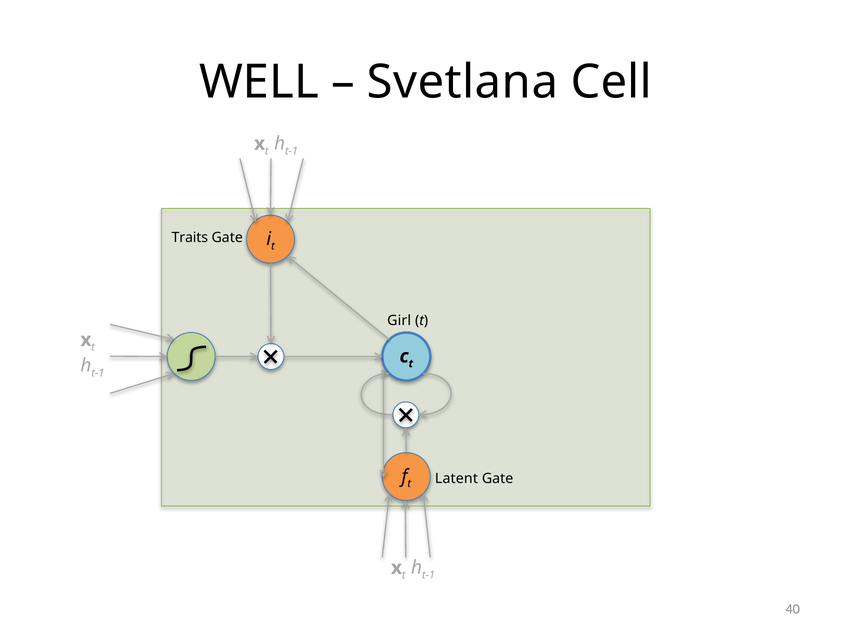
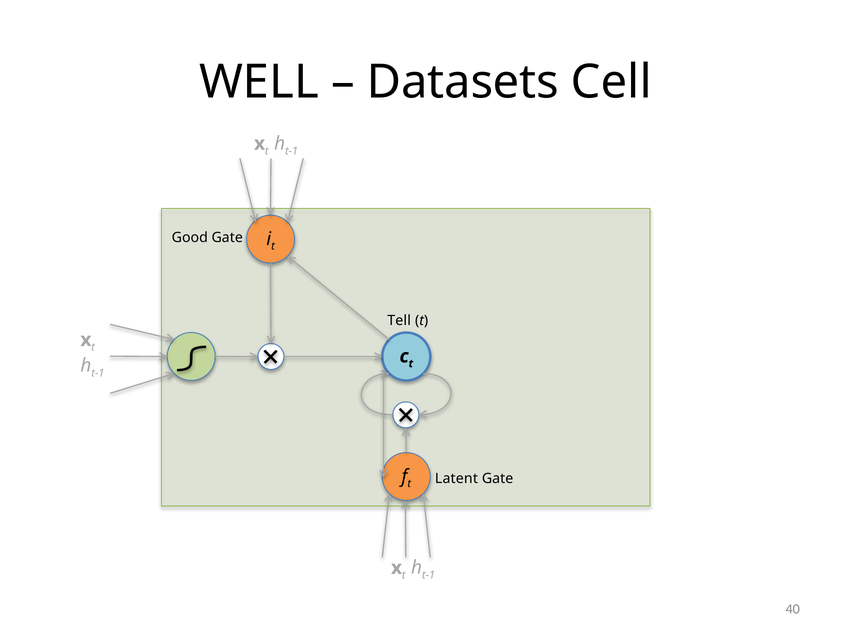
Svetlana: Svetlana -> Datasets
Traits: Traits -> Good
Girl: Girl -> Tell
